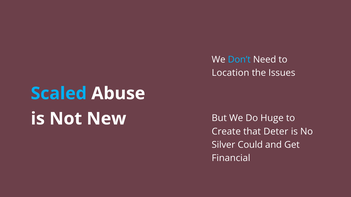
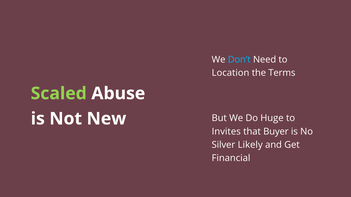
Issues: Issues -> Terms
Scaled colour: light blue -> light green
Create: Create -> Invites
Deter: Deter -> Buyer
Could: Could -> Likely
